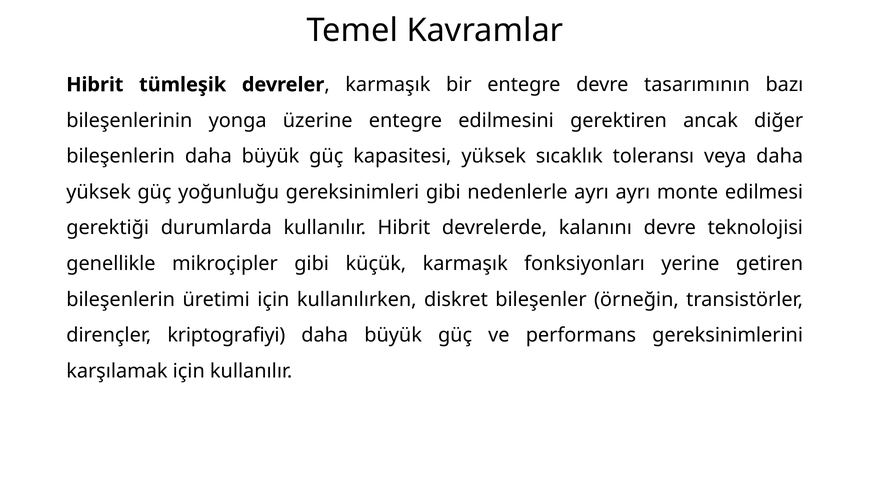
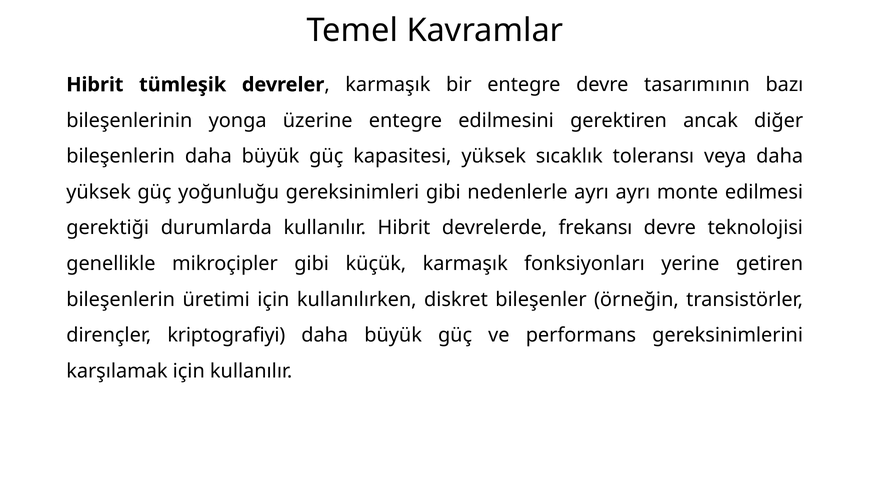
kalanını: kalanını -> frekansı
